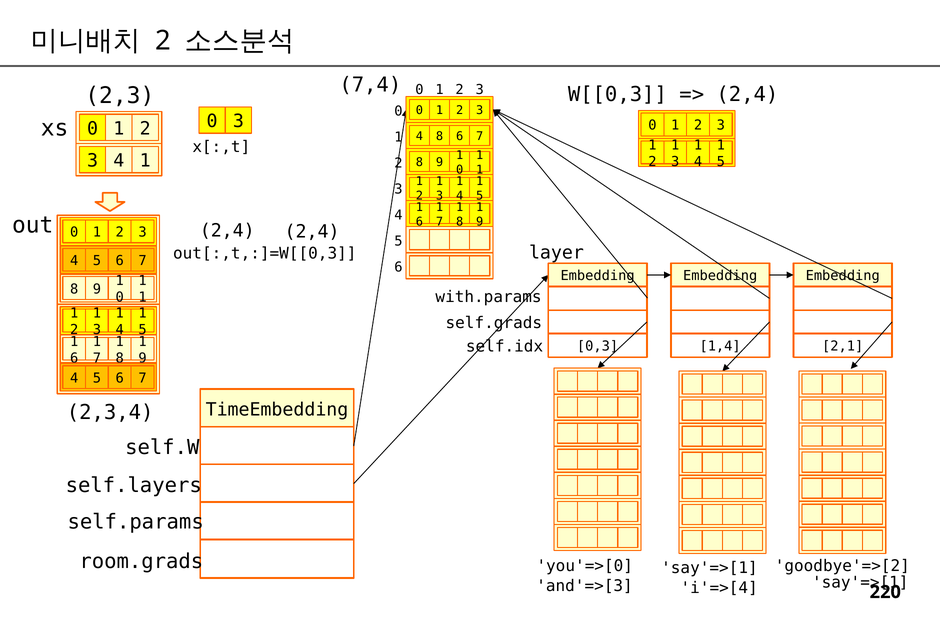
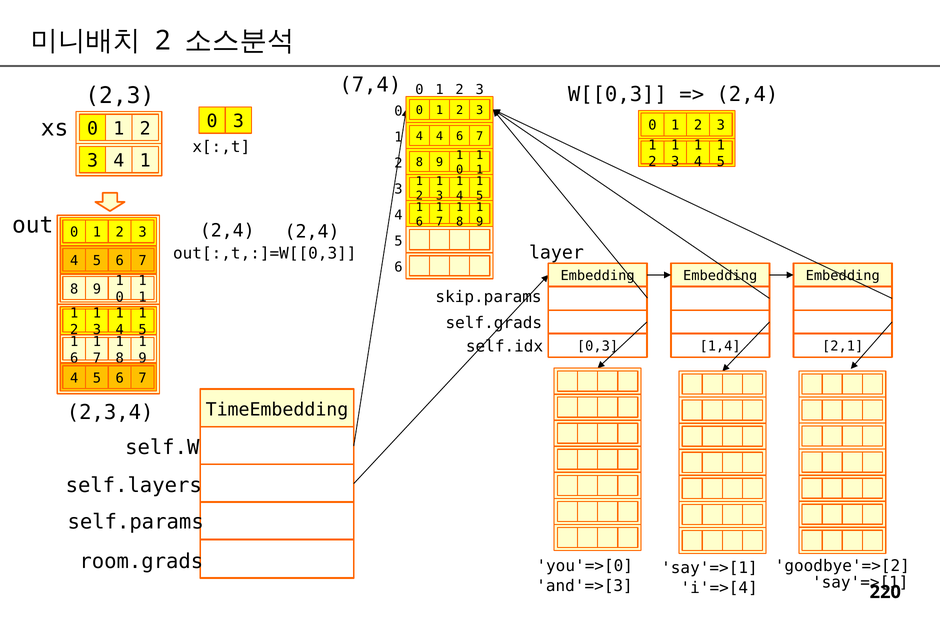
4 8: 8 -> 4
with.params: with.params -> skip.params
